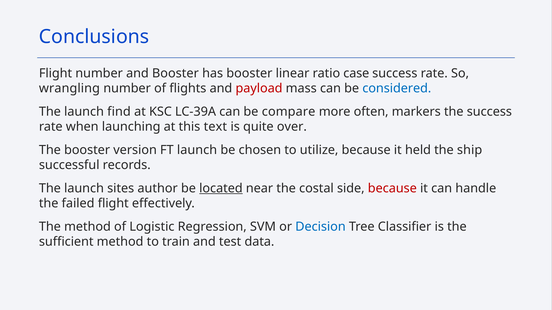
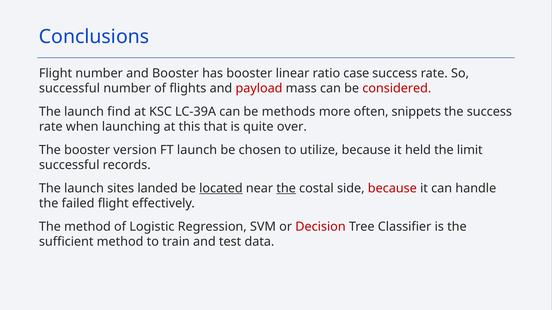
wrangling at (69, 89): wrangling -> successful
considered colour: blue -> red
compare: compare -> methods
markers: markers -> snippets
text: text -> that
ship: ship -> limit
author: author -> landed
the at (286, 189) underline: none -> present
Decision colour: blue -> red
